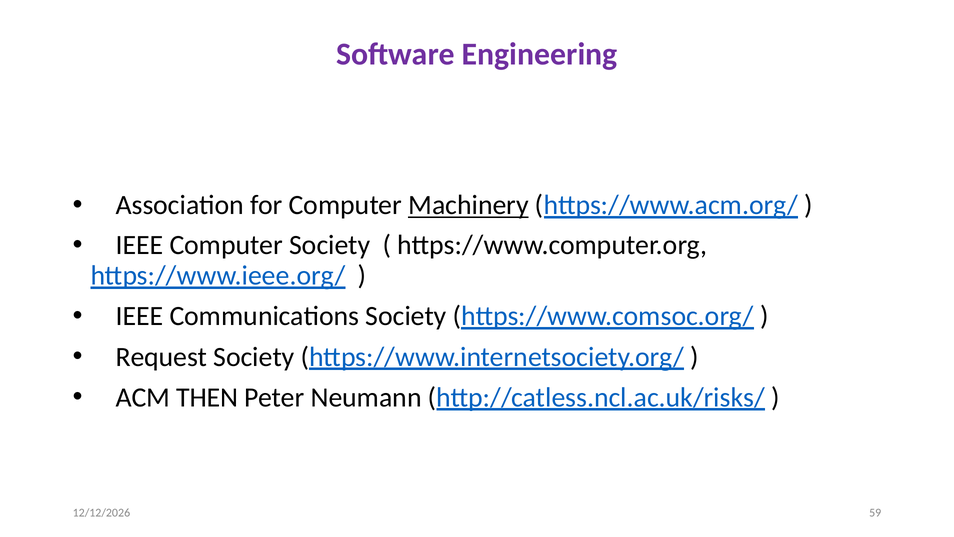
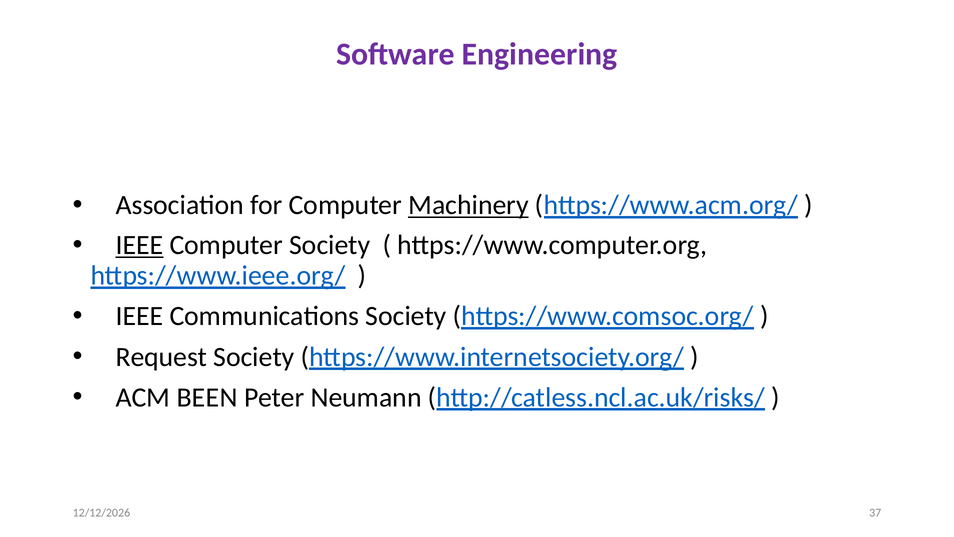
IEEE at (140, 245) underline: none -> present
THEN: THEN -> BEEN
59: 59 -> 37
